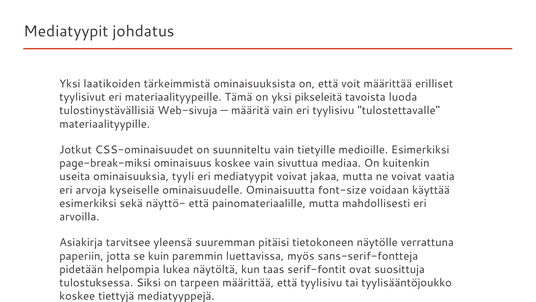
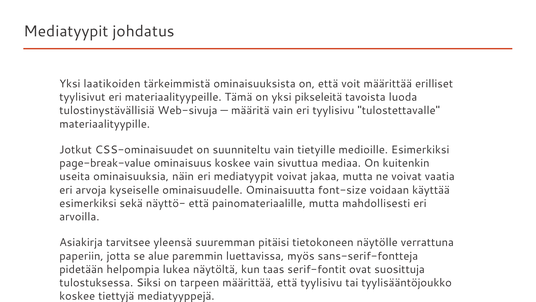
page-break-miksi: page-break-miksi -> page-break-value
tyyli: tyyli -> näin
kuin: kuin -> alue
